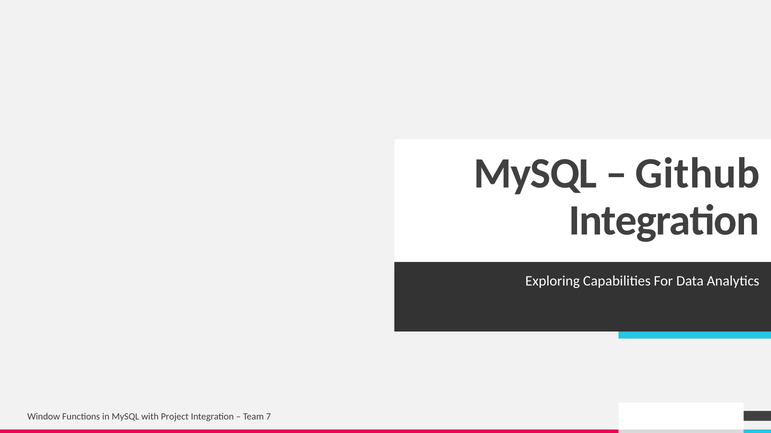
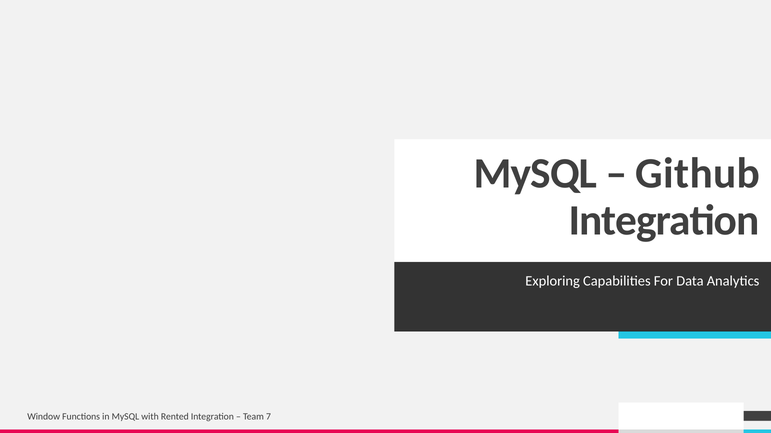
Project: Project -> Rented
